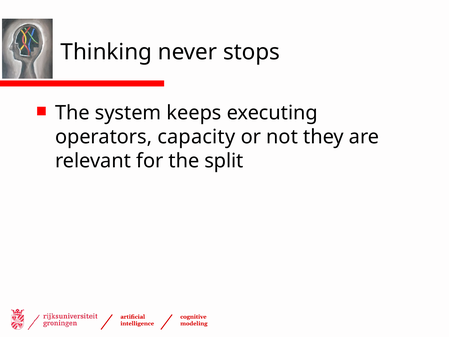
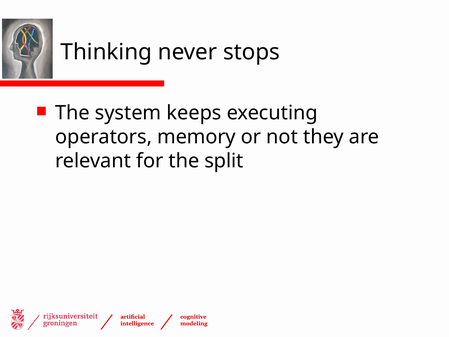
capacity: capacity -> memory
